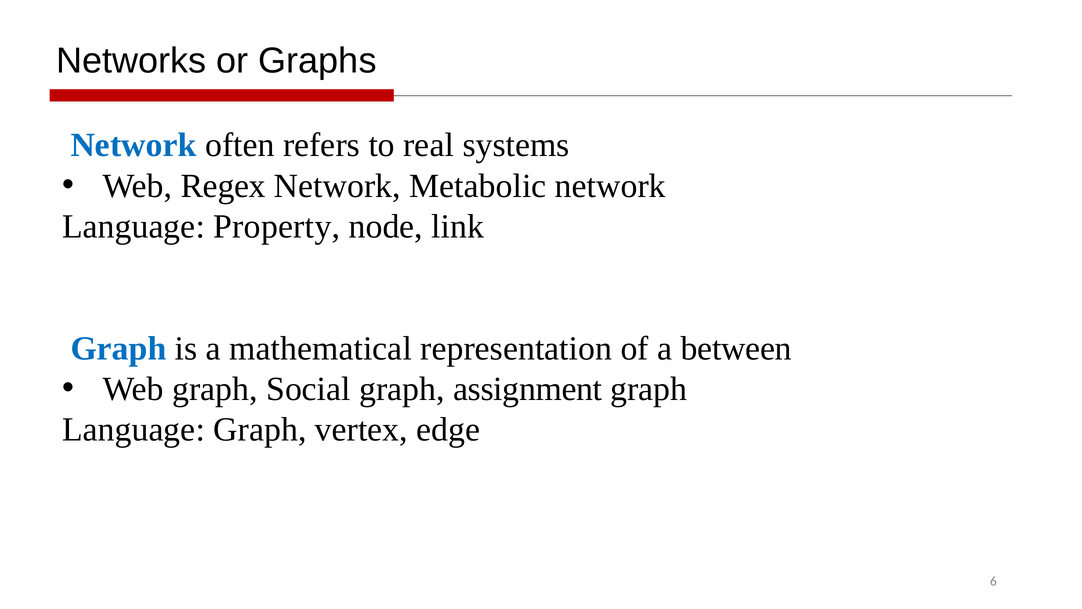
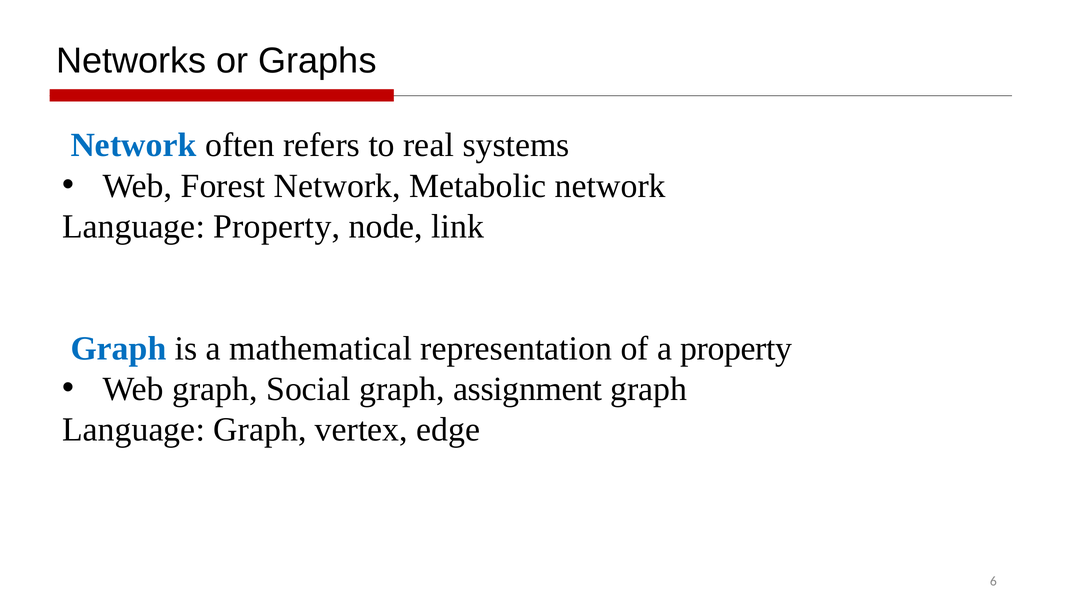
Regex: Regex -> Forest
a between: between -> property
